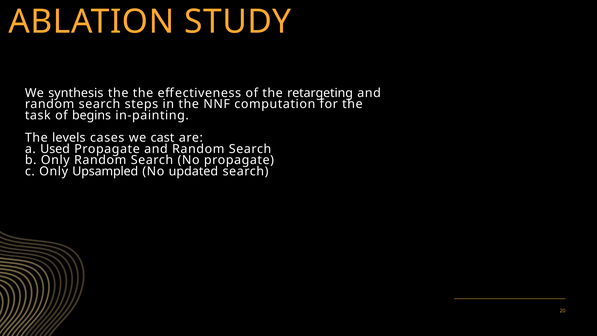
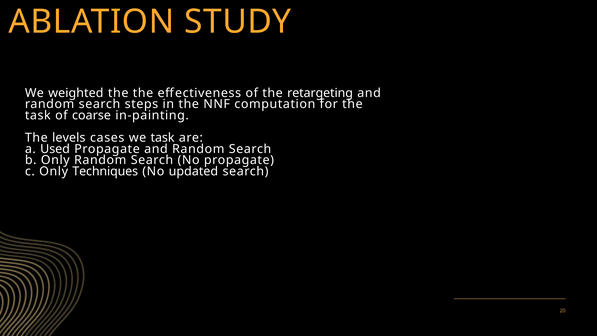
synthesis: synthesis -> weighted
begins: begins -> coarse
we cast: cast -> task
Upsampled: Upsampled -> Techniques
